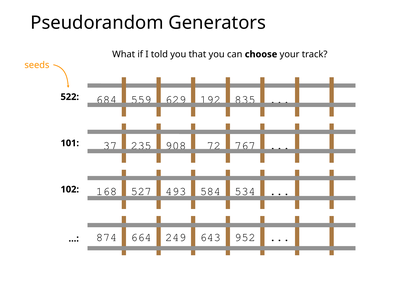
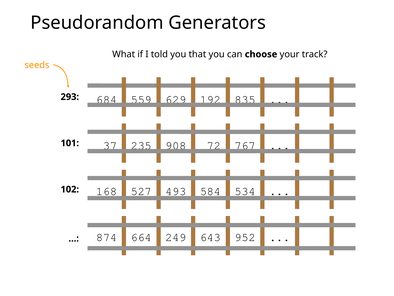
522: 522 -> 293
